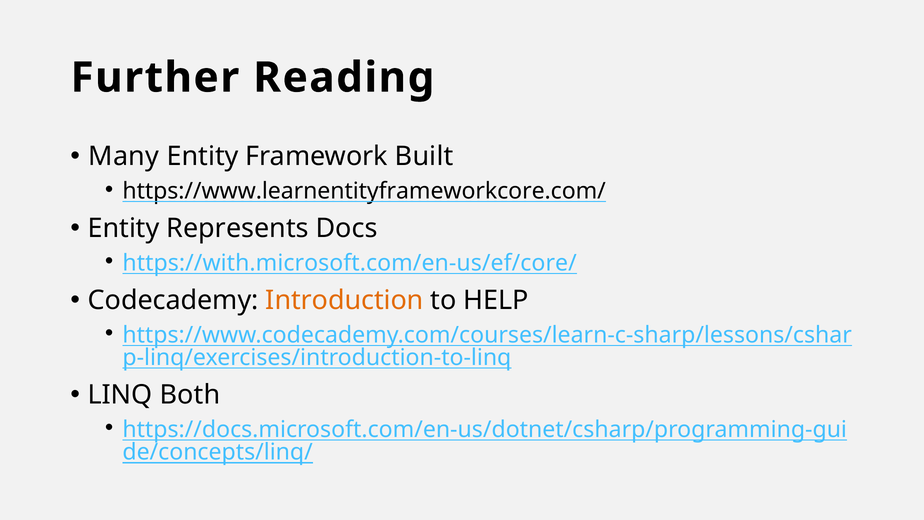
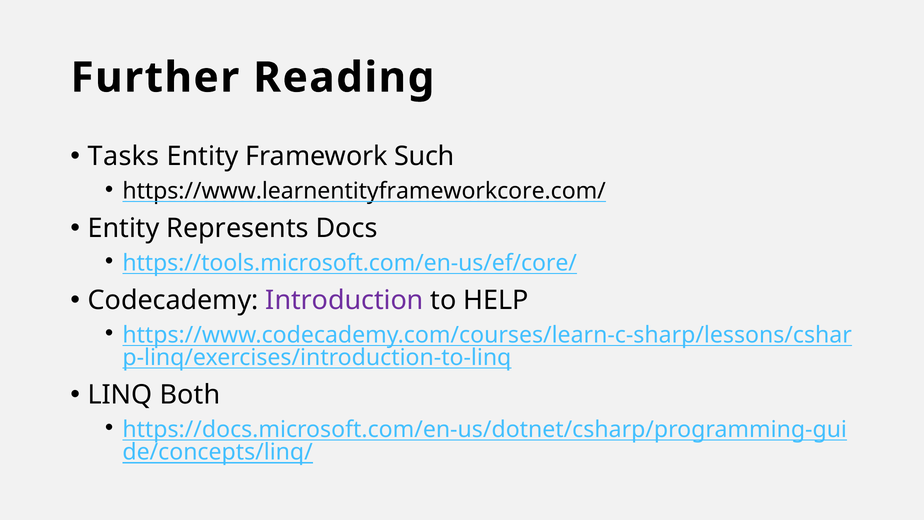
Many: Many -> Tasks
Built: Built -> Such
https://with.microsoft.com/en-us/ef/core/: https://with.microsoft.com/en-us/ef/core/ -> https://tools.microsoft.com/en-us/ef/core/
Introduction colour: orange -> purple
